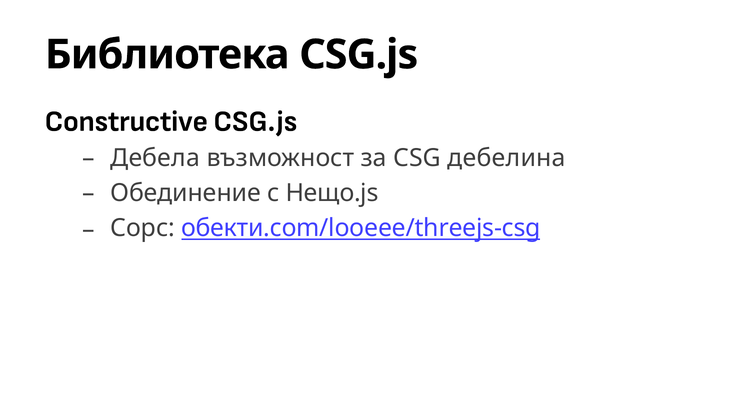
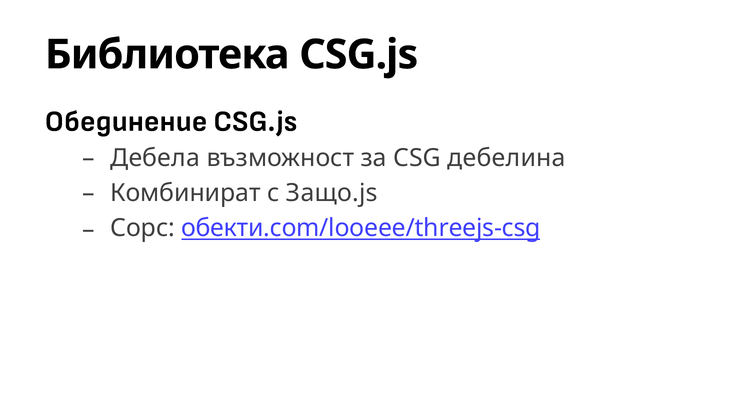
Constructive: Constructive -> Обединение
Обединение: Обединение -> Комбинират
Нещо.js: Нещо.js -> Защо.js
